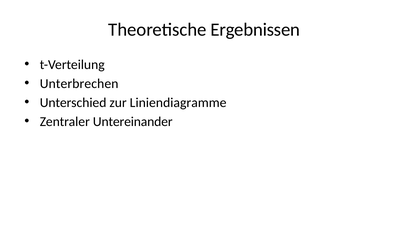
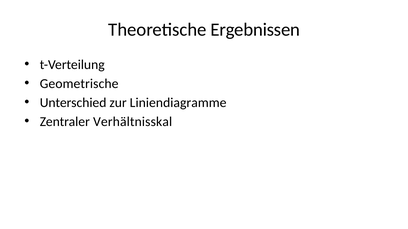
Unterbrechen: Unterbrechen -> Geometrische
Untereinander: Untereinander -> Verhältnisskal
